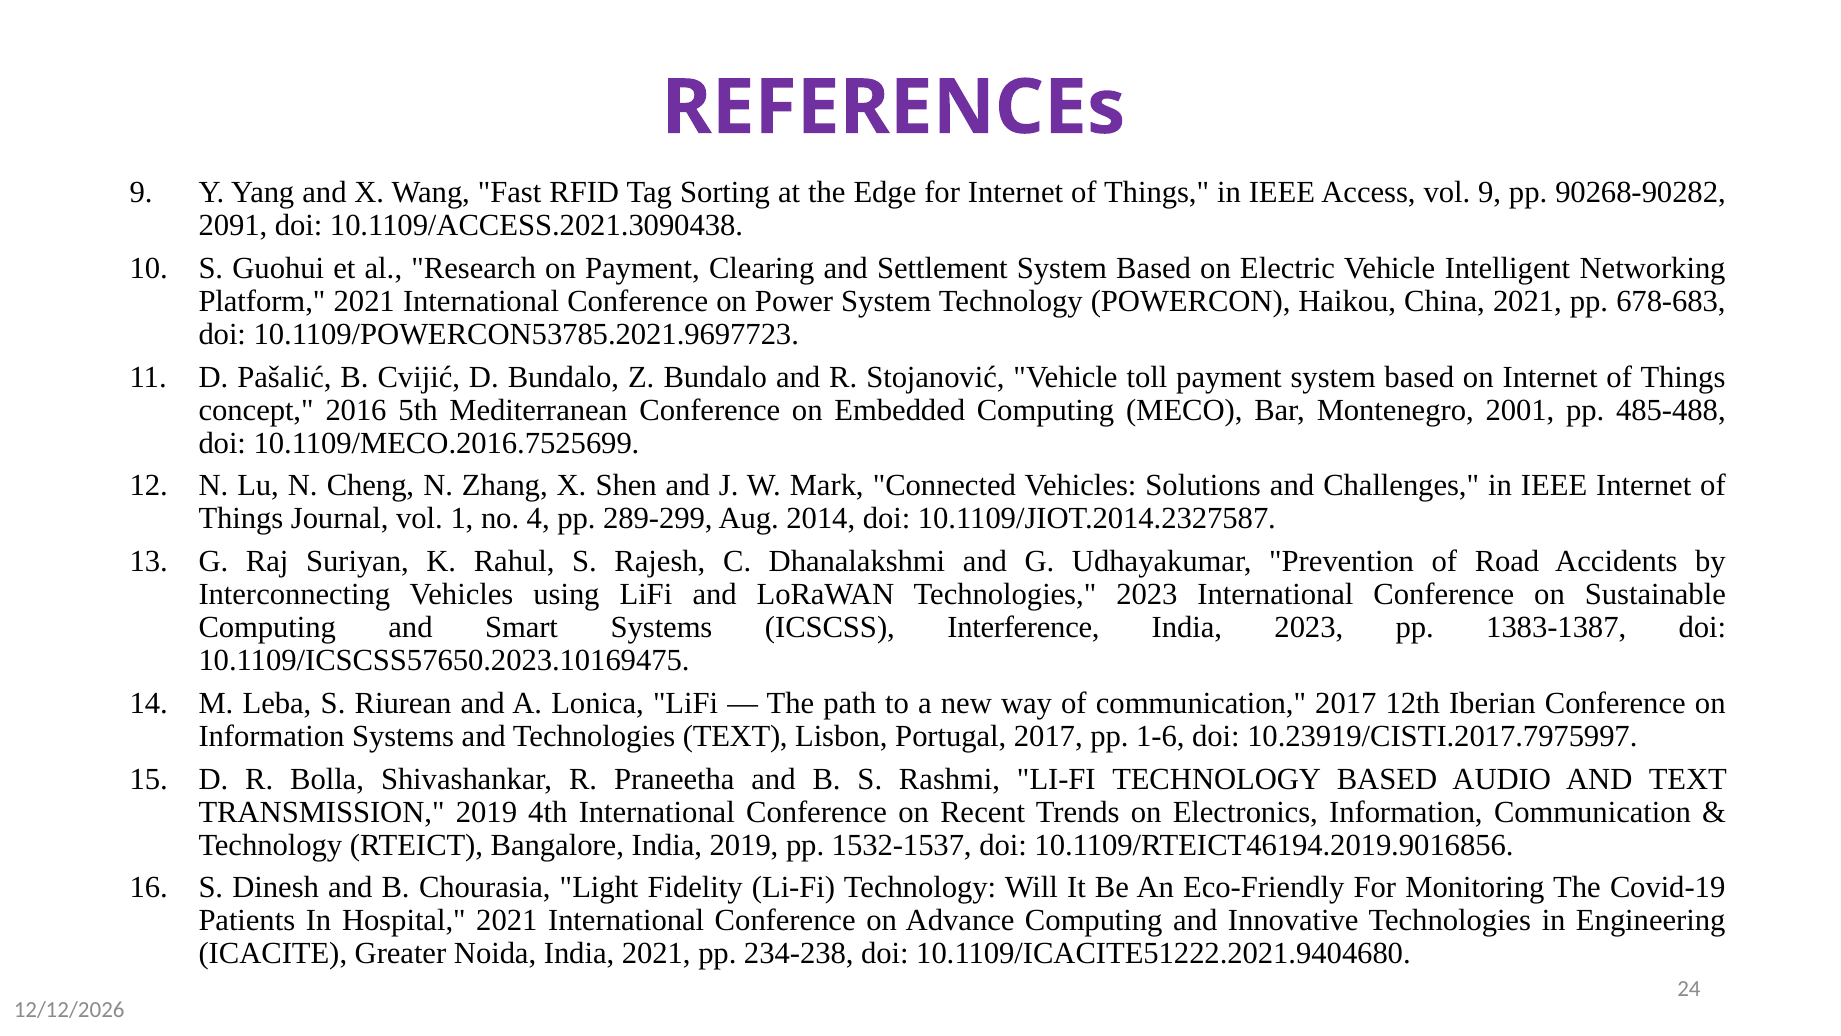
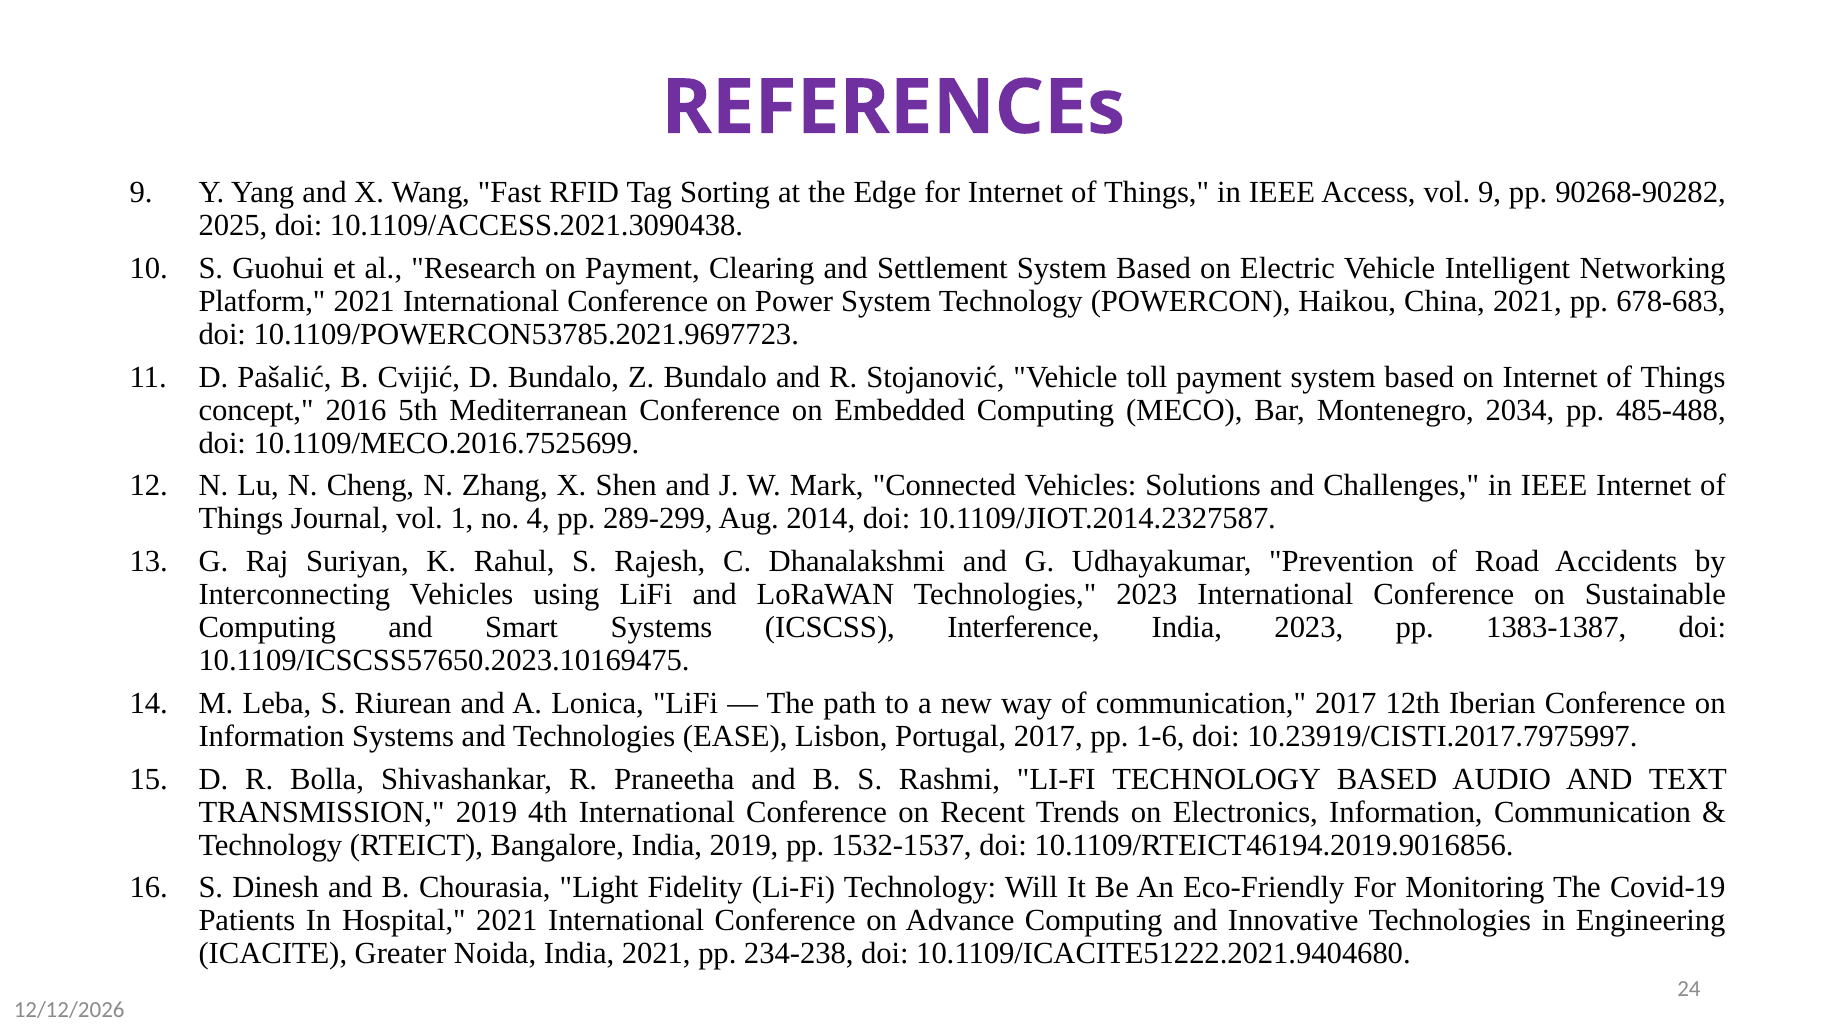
2091: 2091 -> 2025
2001: 2001 -> 2034
Technologies TEXT: TEXT -> EASE
